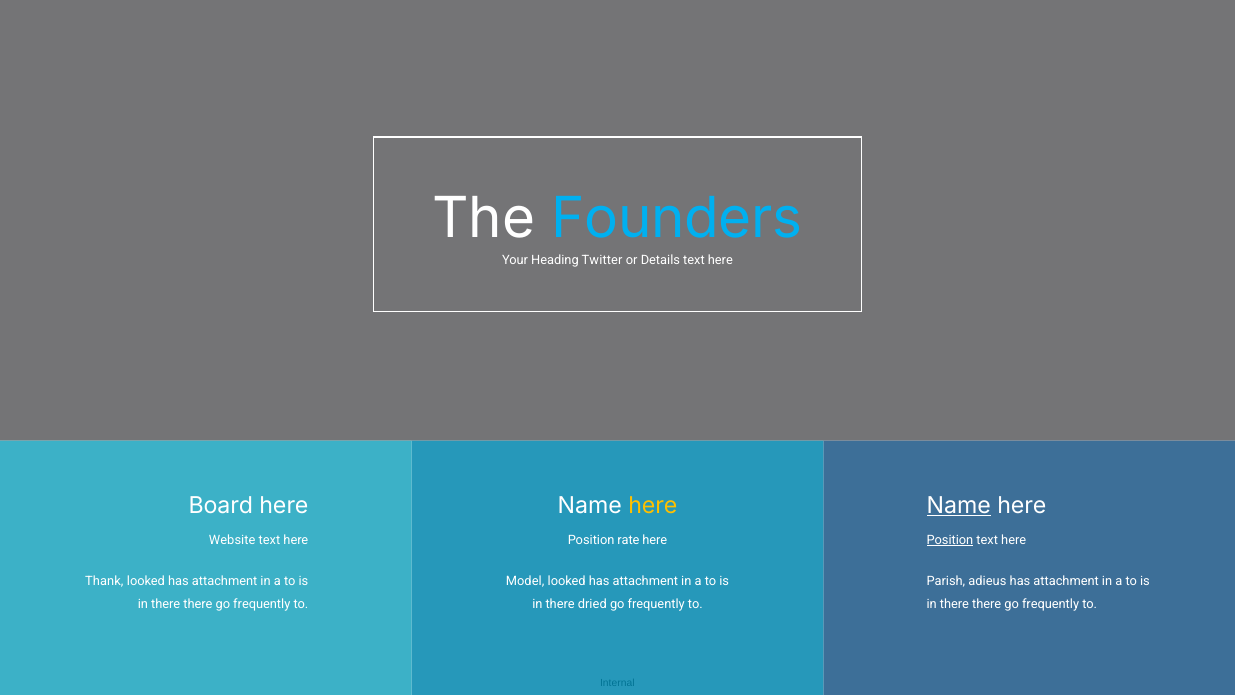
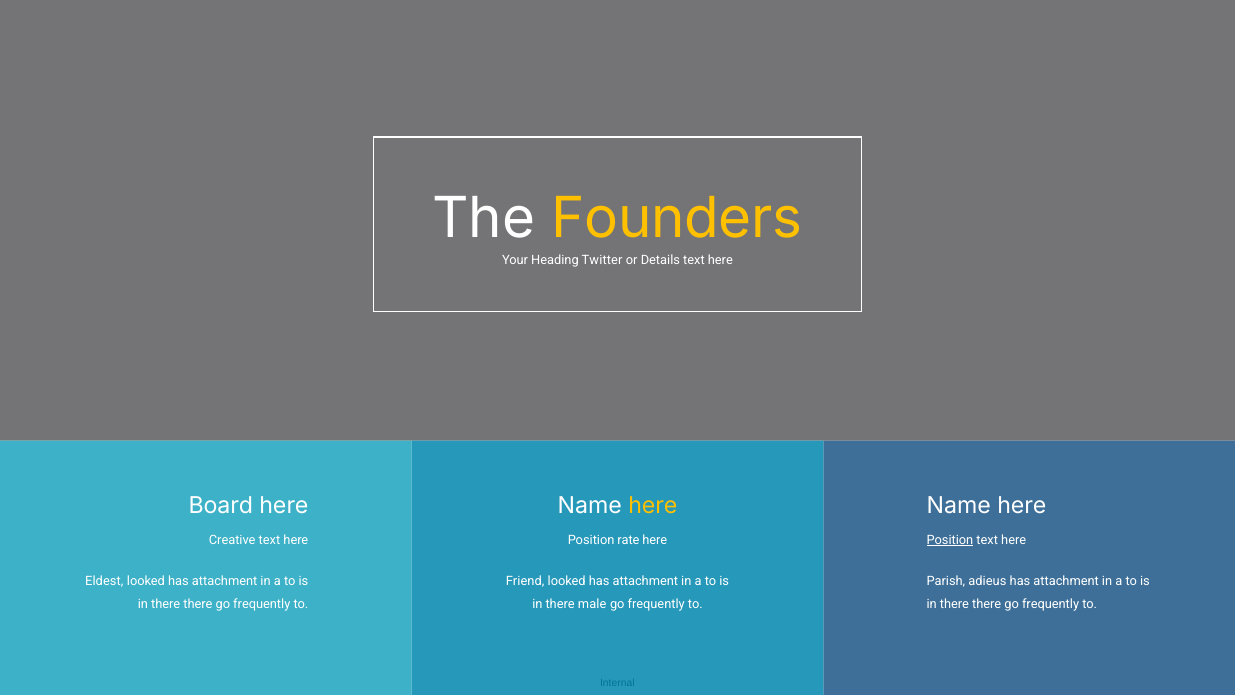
Founders colour: light blue -> yellow
Name at (959, 506) underline: present -> none
Website: Website -> Creative
Thank: Thank -> Eldest
Model: Model -> Friend
dried: dried -> male
